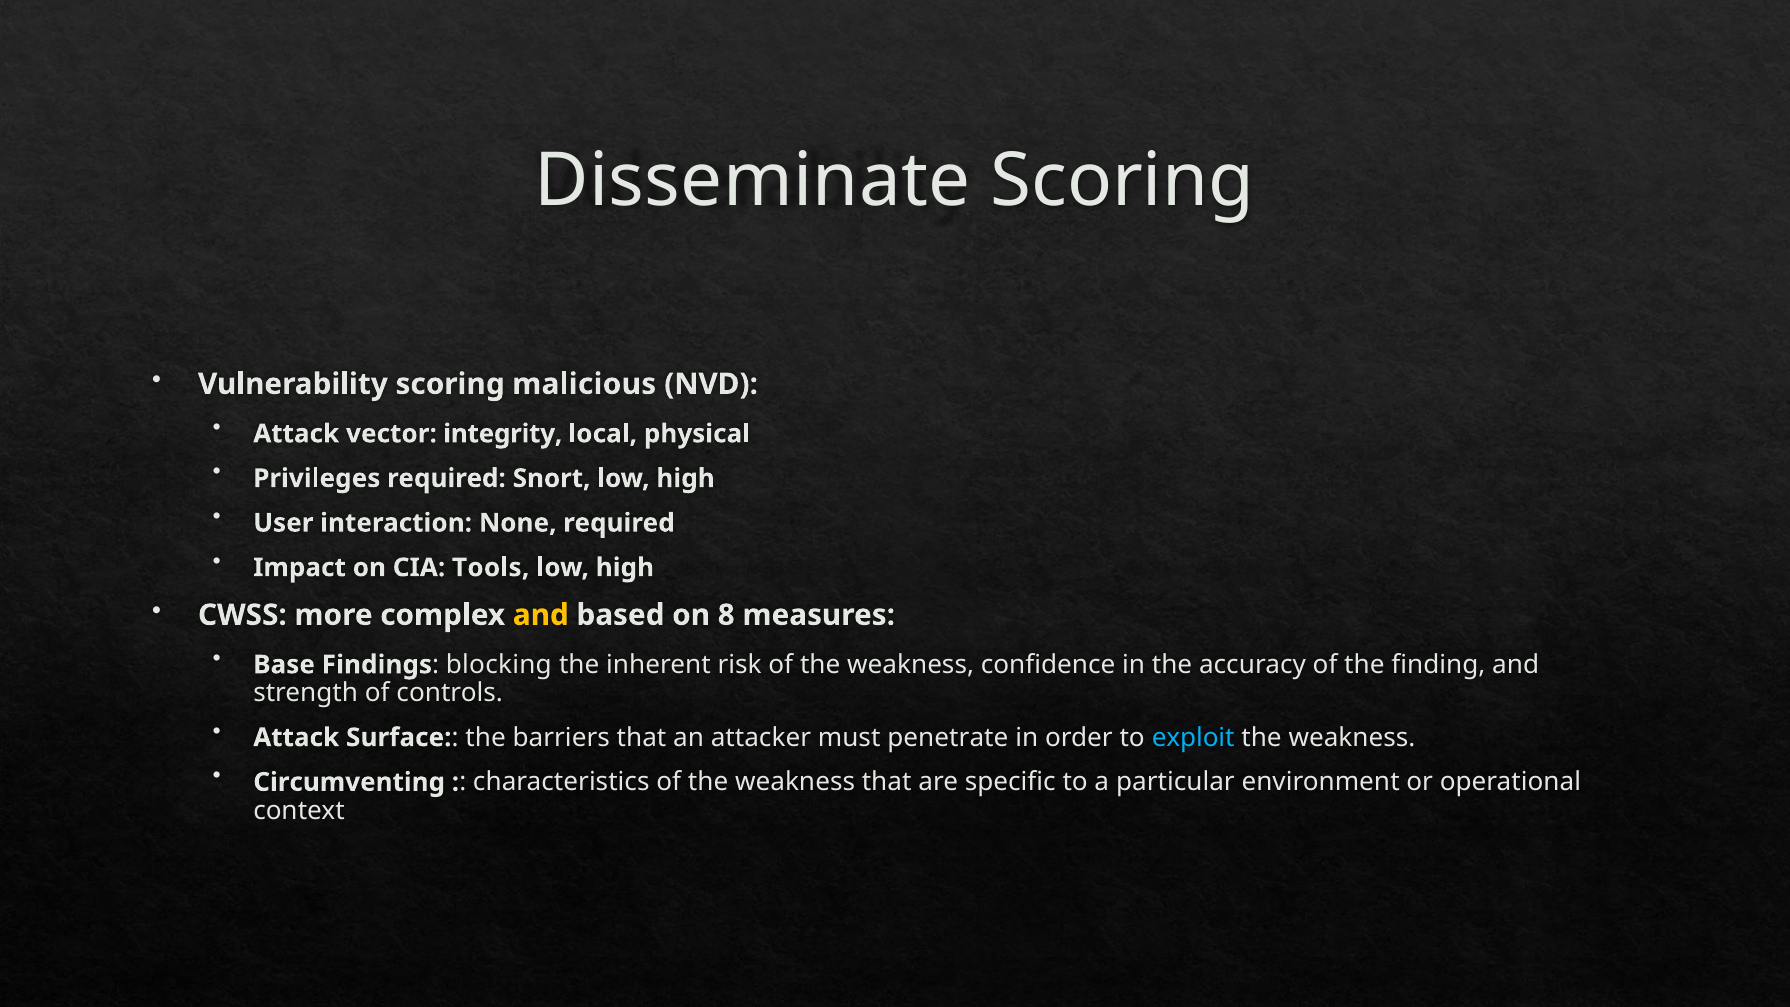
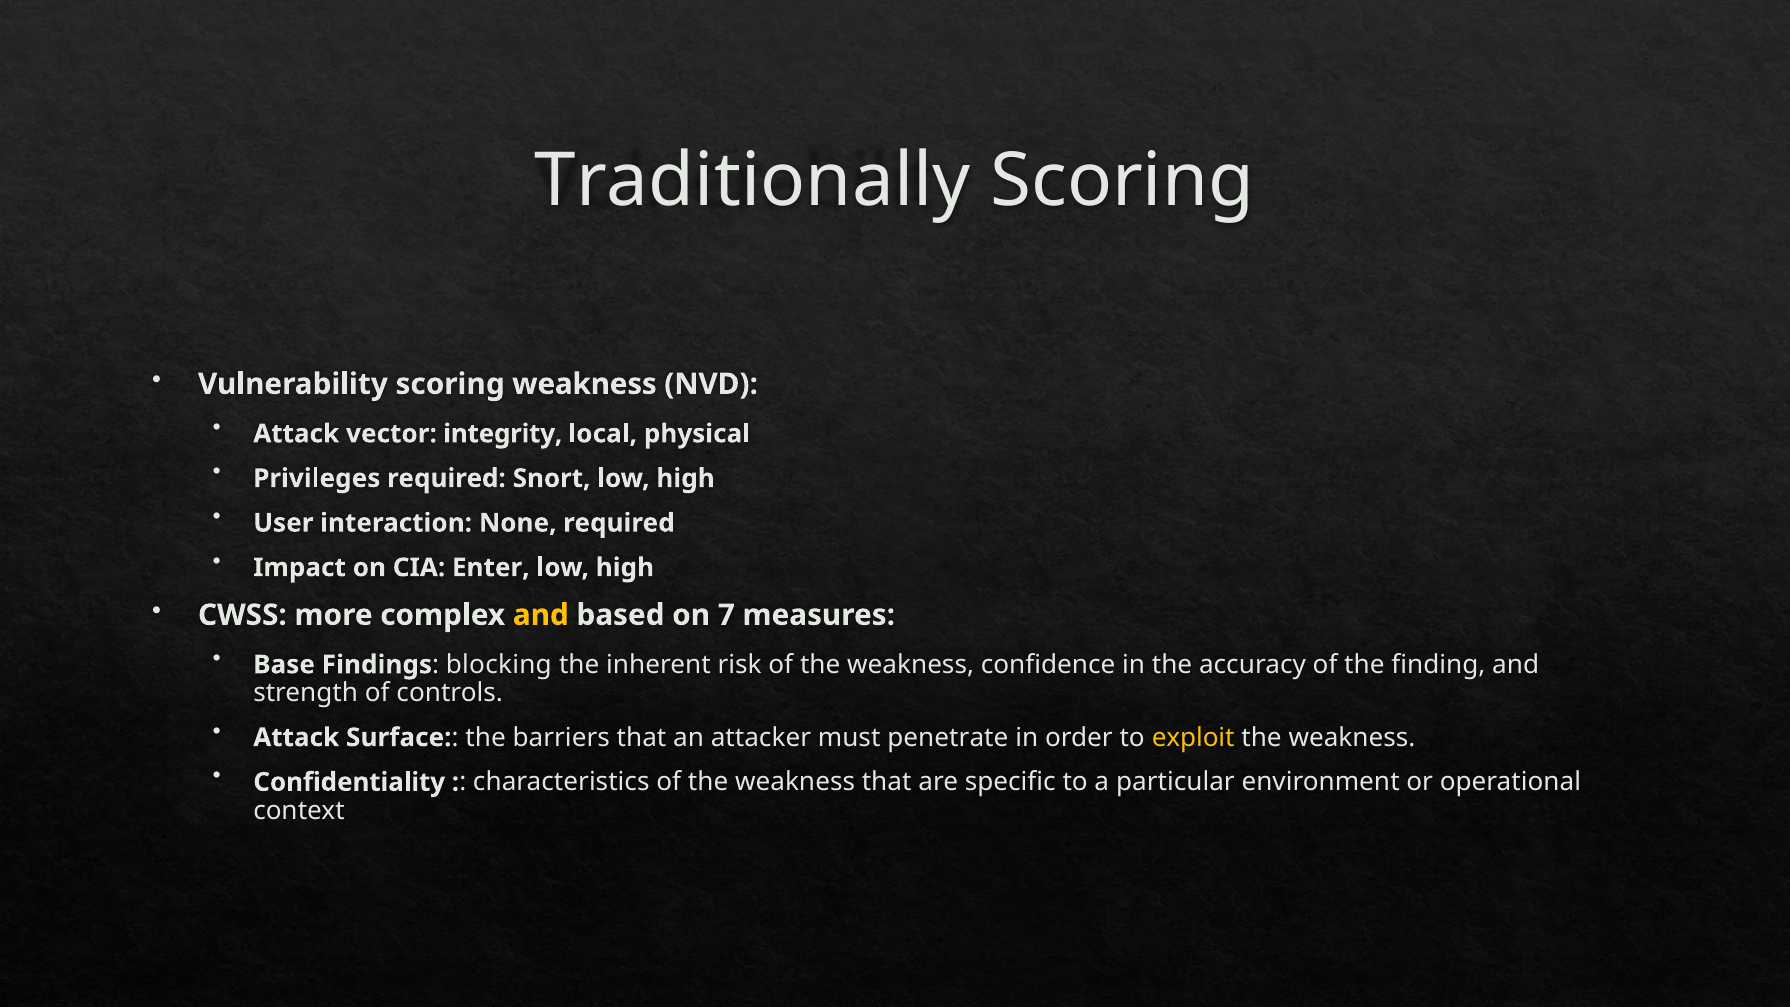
Disseminate: Disseminate -> Traditionally
scoring malicious: malicious -> weakness
Tools: Tools -> Enter
8: 8 -> 7
exploit colour: light blue -> yellow
Circumventing: Circumventing -> Confidentiality
